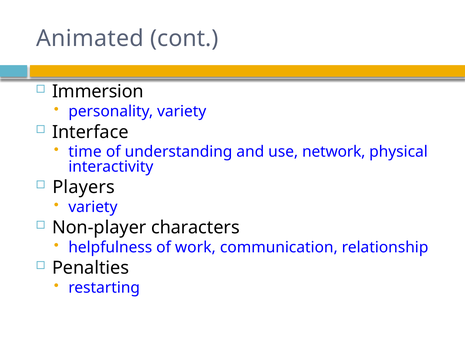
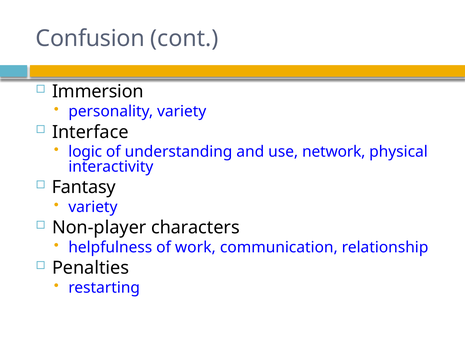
Animated: Animated -> Confusion
time: time -> logic
Players: Players -> Fantasy
